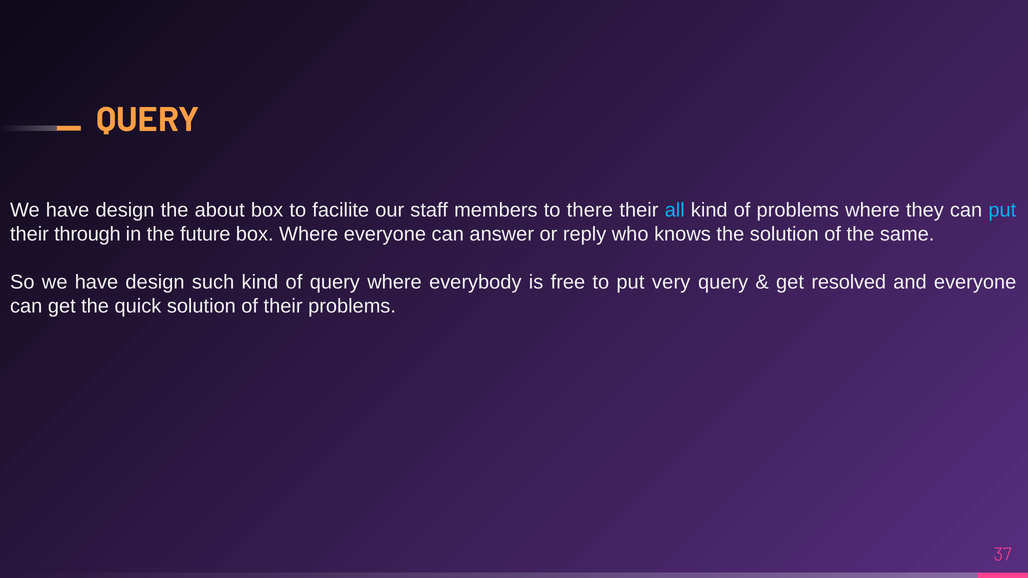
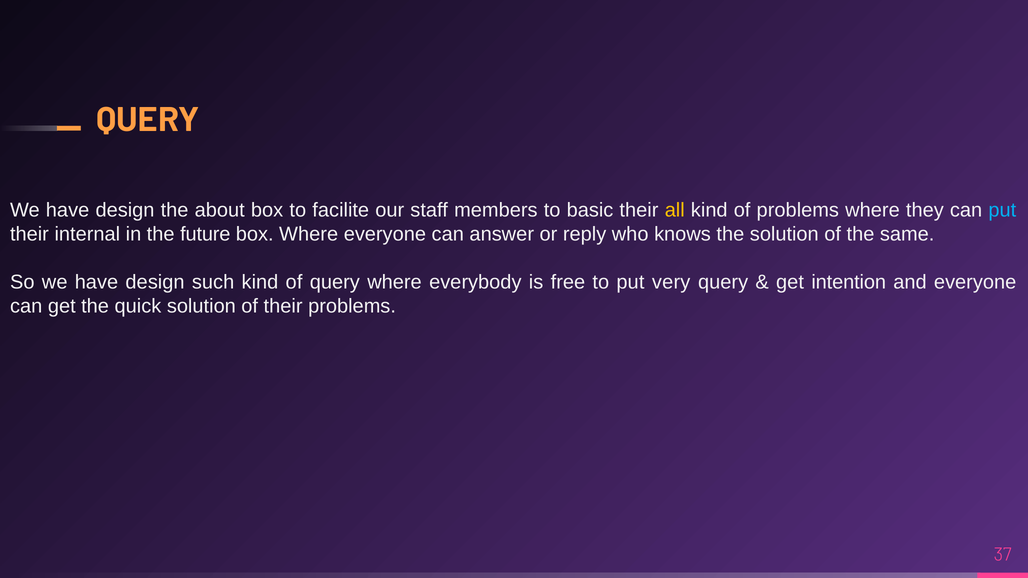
there: there -> basic
all colour: light blue -> yellow
through: through -> internal
resolved: resolved -> intention
